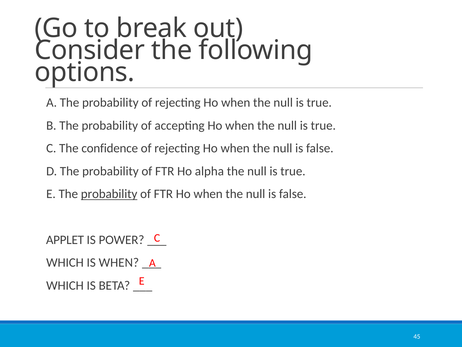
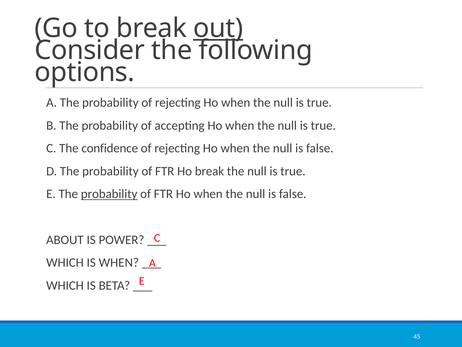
out underline: none -> present
Ho alpha: alpha -> break
APPLET: APPLET -> ABOUT
